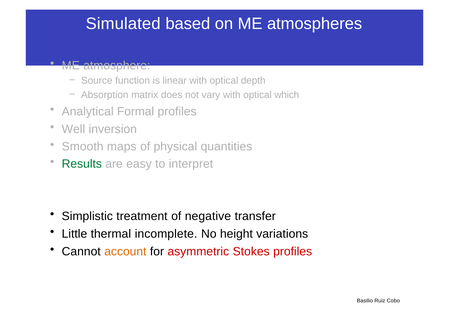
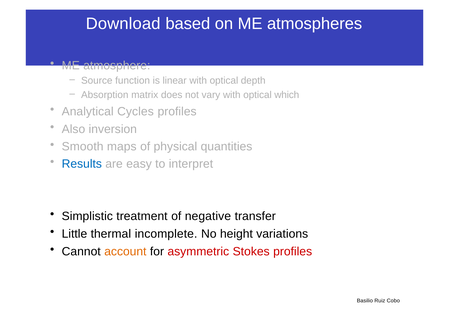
Simulated: Simulated -> Download
Formal: Formal -> Cycles
Well: Well -> Also
Results colour: green -> blue
